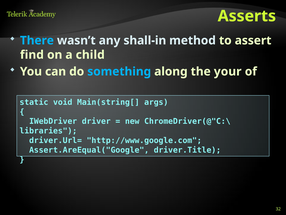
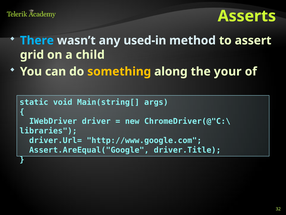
shall-in: shall-in -> used-in
find: find -> grid
something colour: light blue -> yellow
